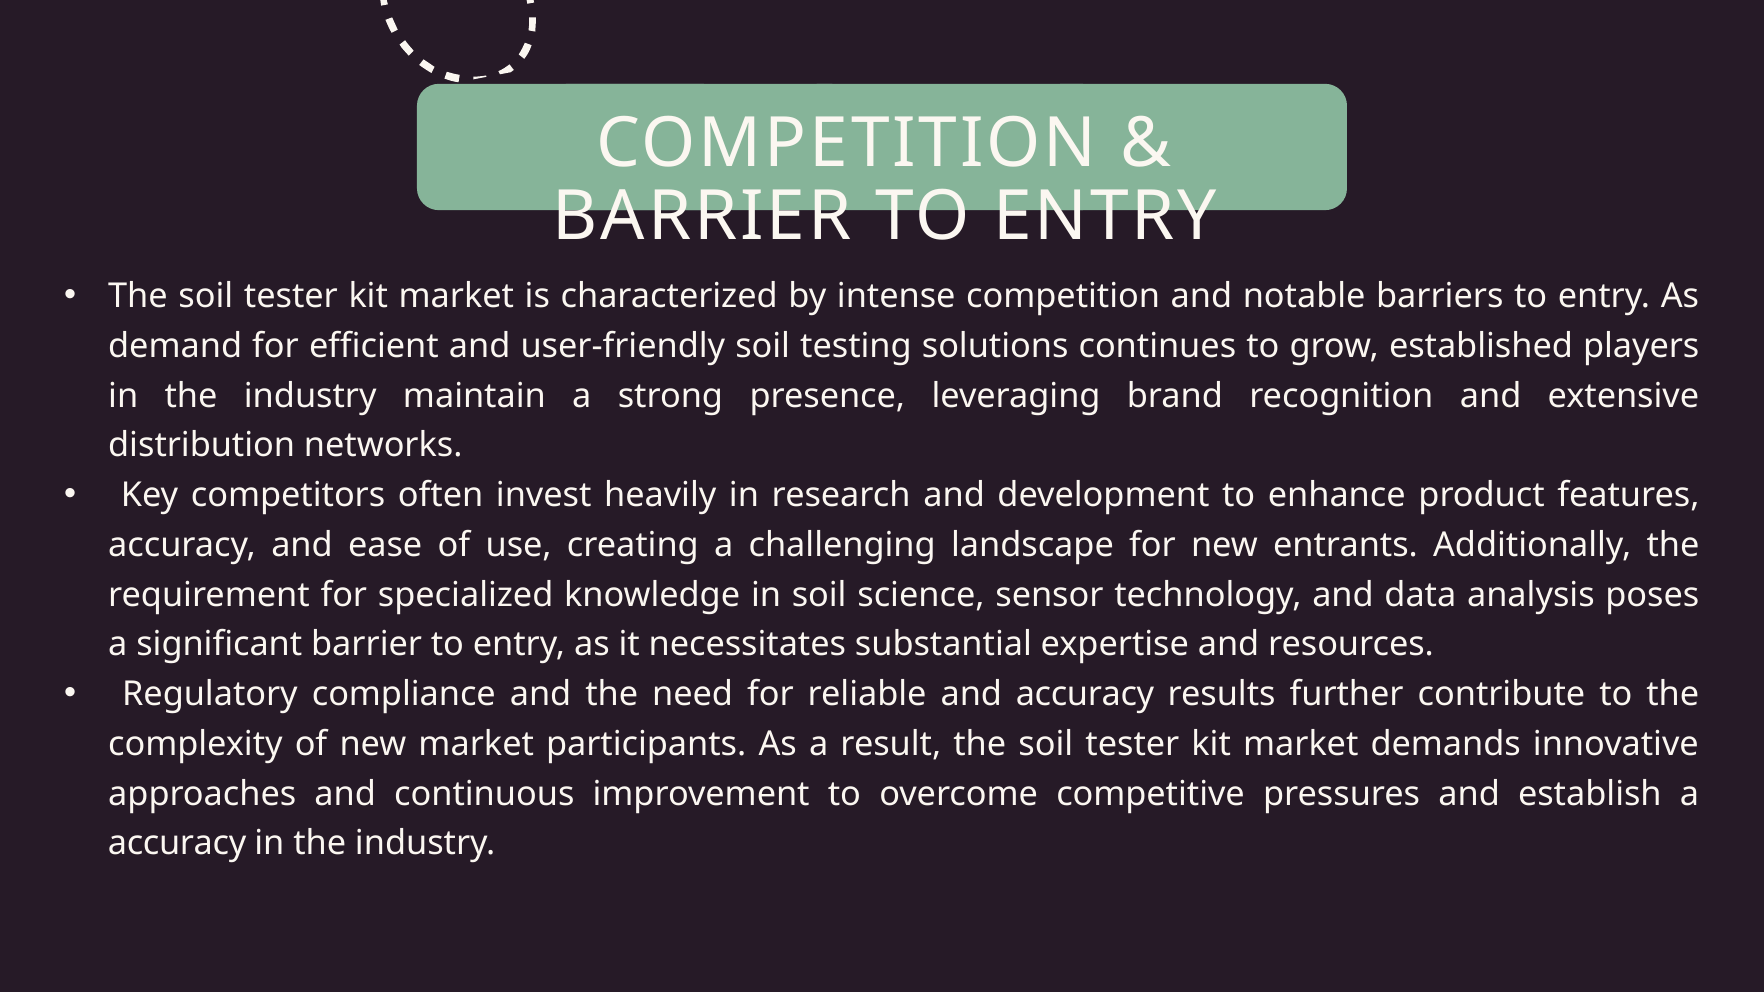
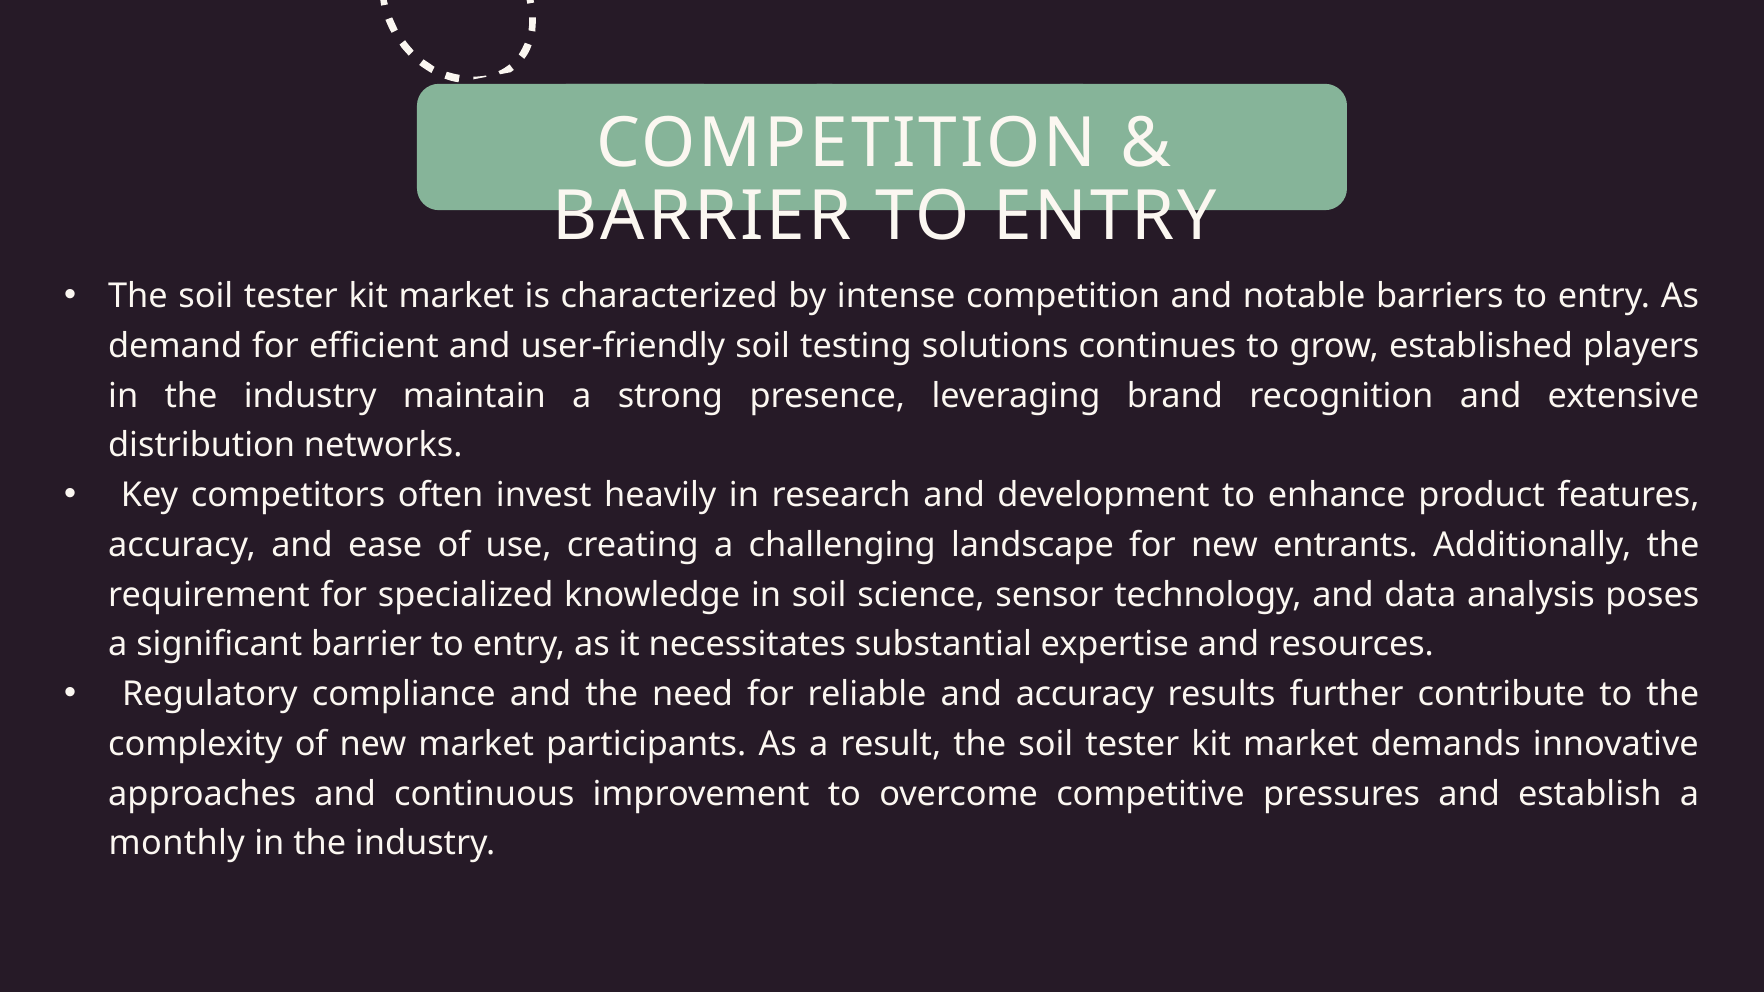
accuracy at (177, 844): accuracy -> monthly
